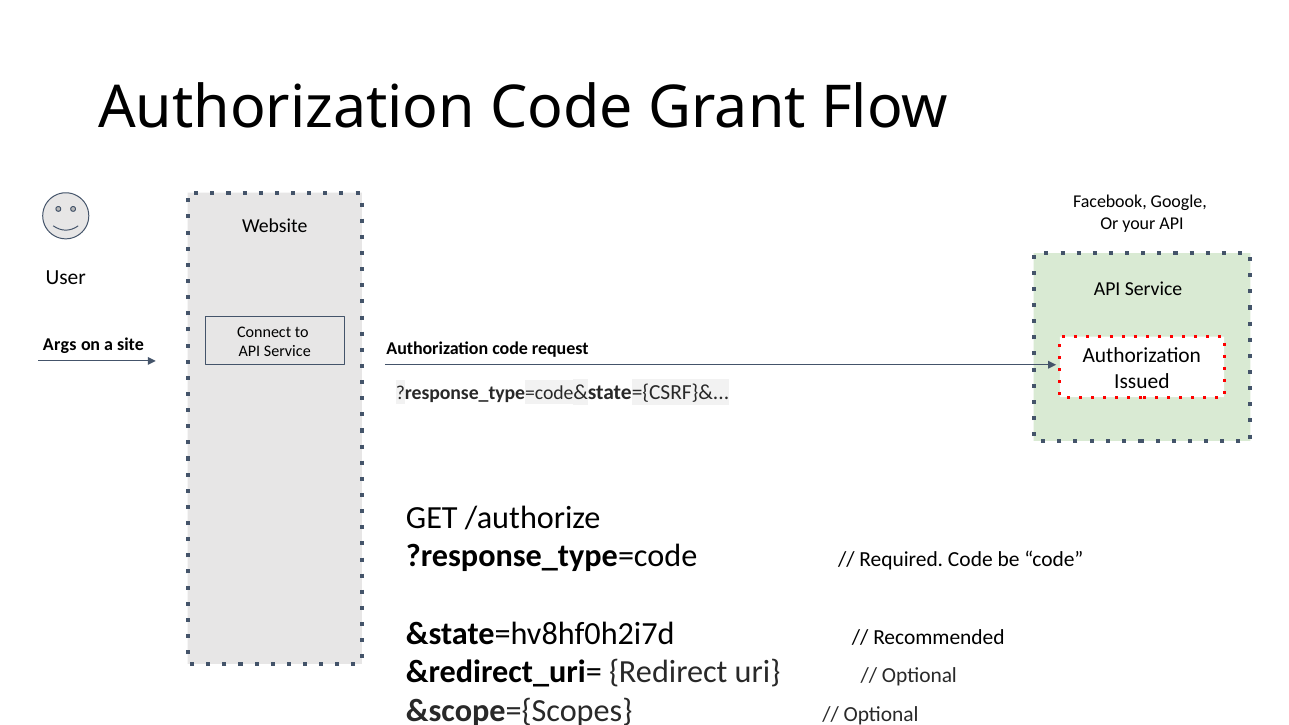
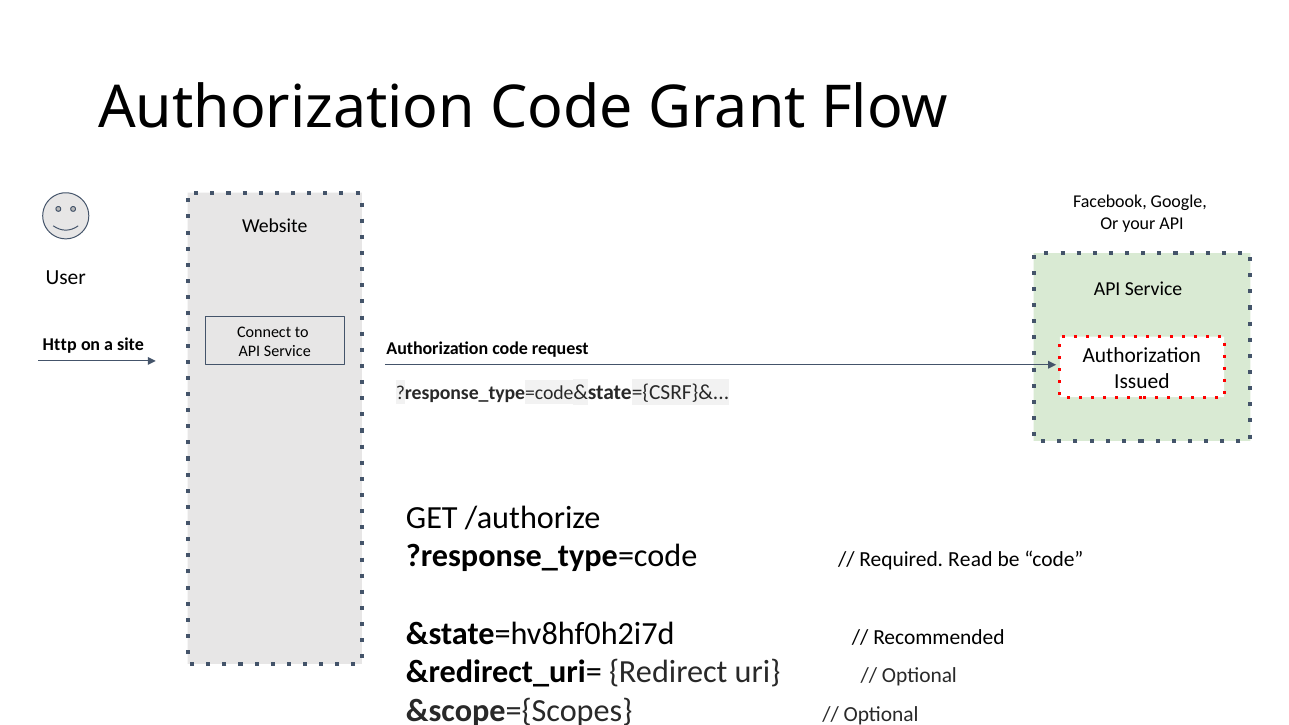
Args: Args -> Http
Required Code: Code -> Read
